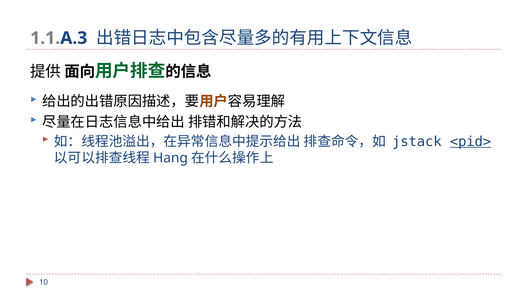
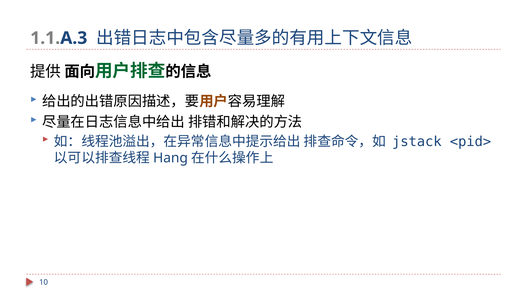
<pid> underline: present -> none
